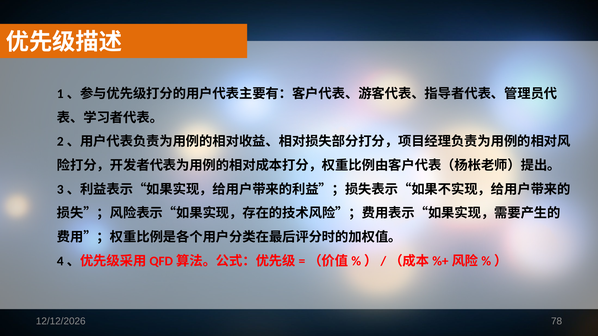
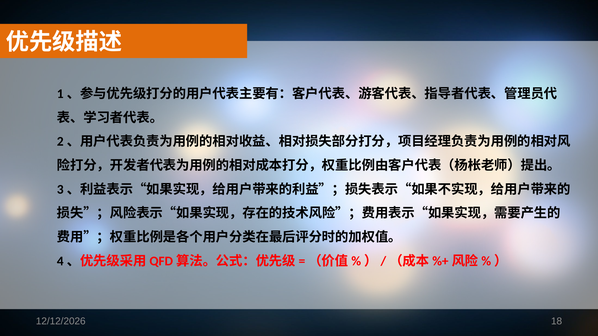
78: 78 -> 18
